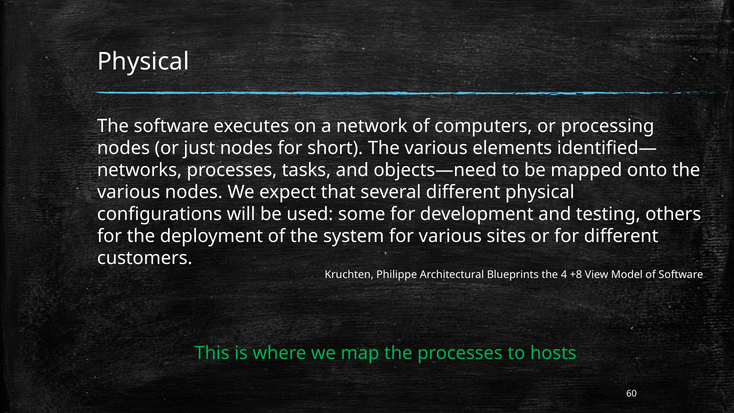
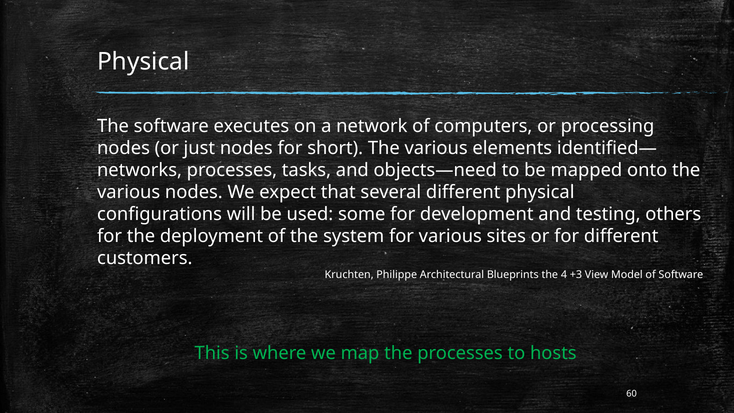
+8: +8 -> +3
